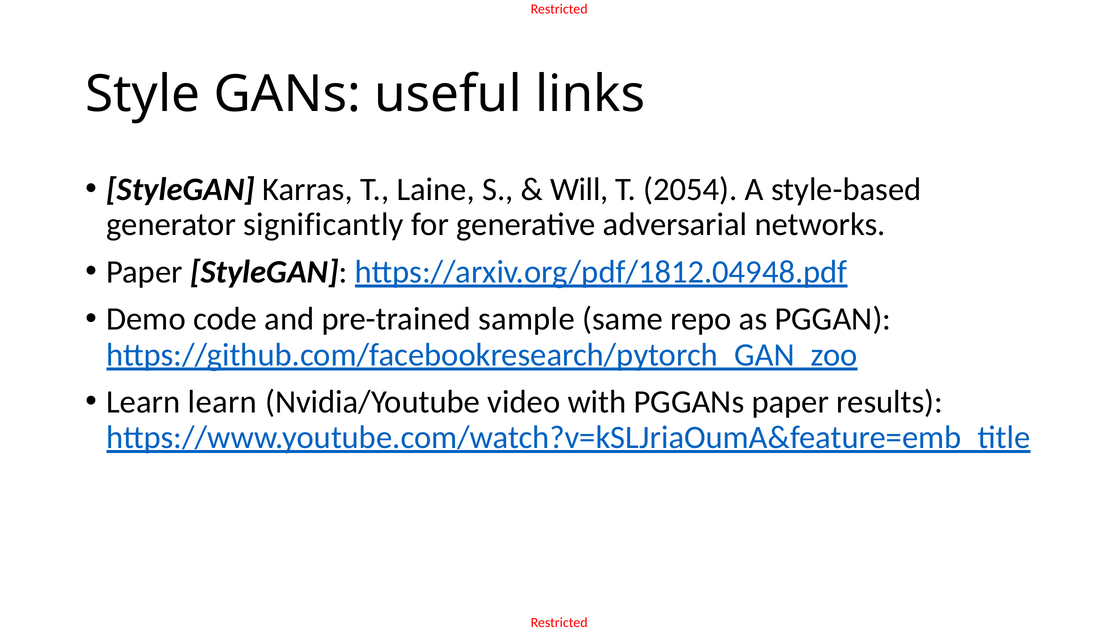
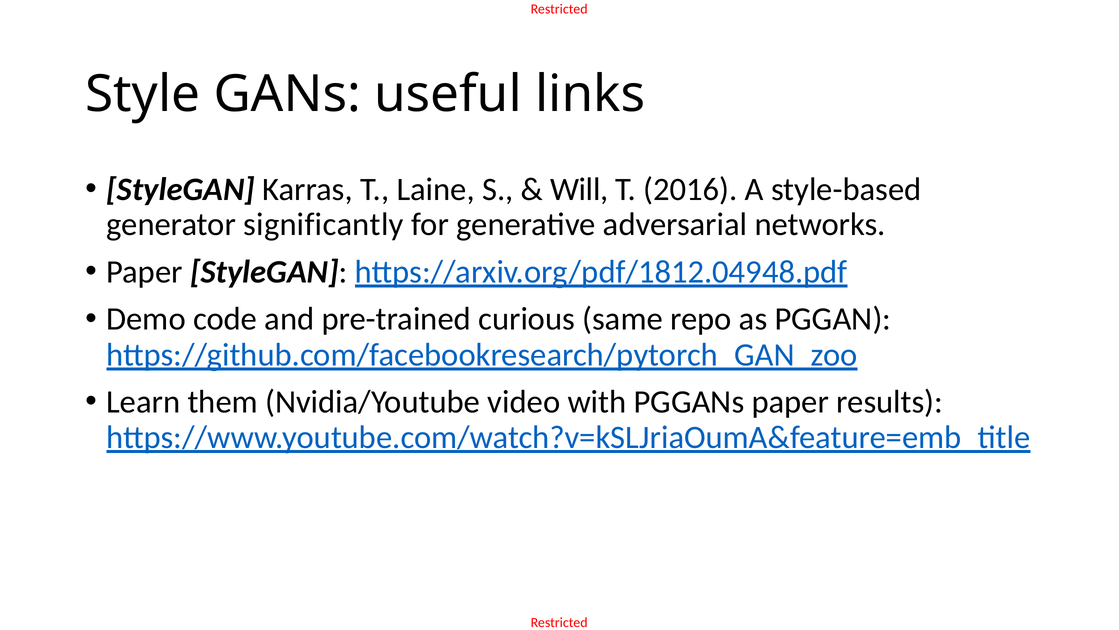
2054: 2054 -> 2016
sample: sample -> curious
Learn learn: learn -> them
